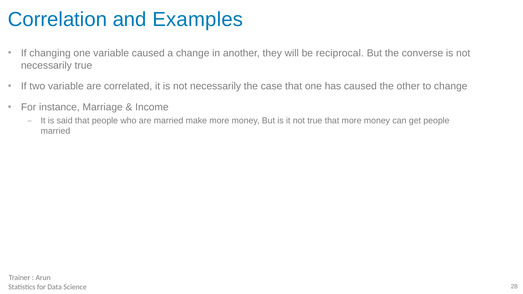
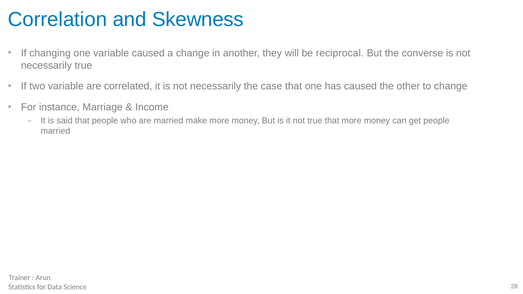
Examples: Examples -> Skewness
